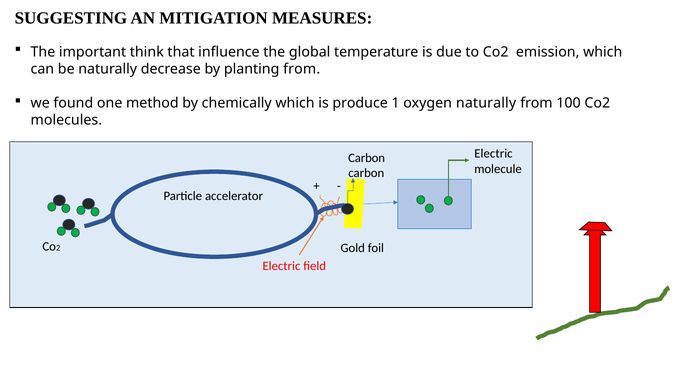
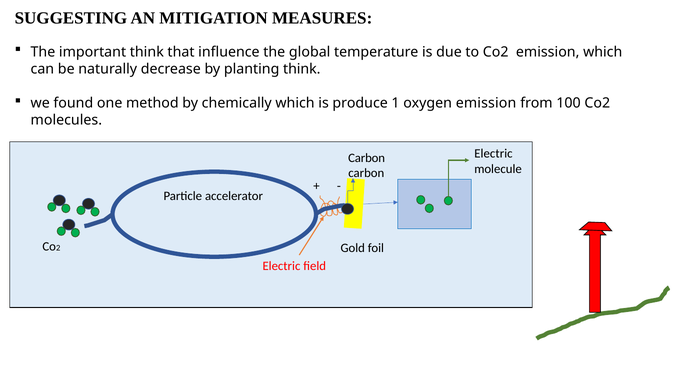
planting from: from -> think
oxygen naturally: naturally -> emission
